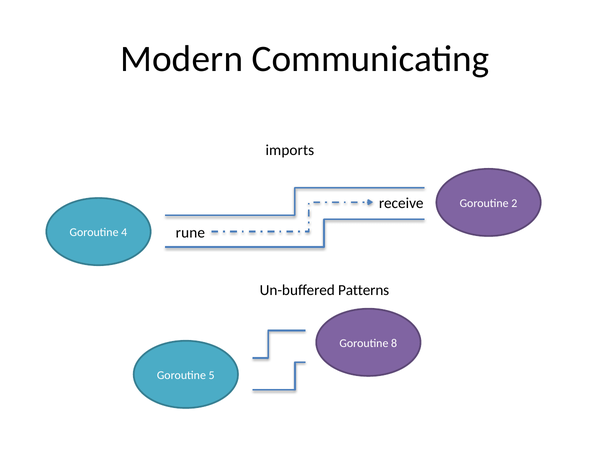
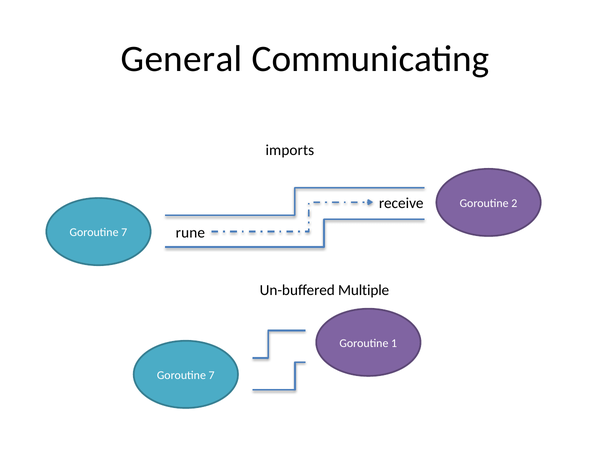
Modern: Modern -> General
4 at (124, 232): 4 -> 7
Patterns: Patterns -> Multiple
8: 8 -> 1
5 at (212, 375): 5 -> 7
